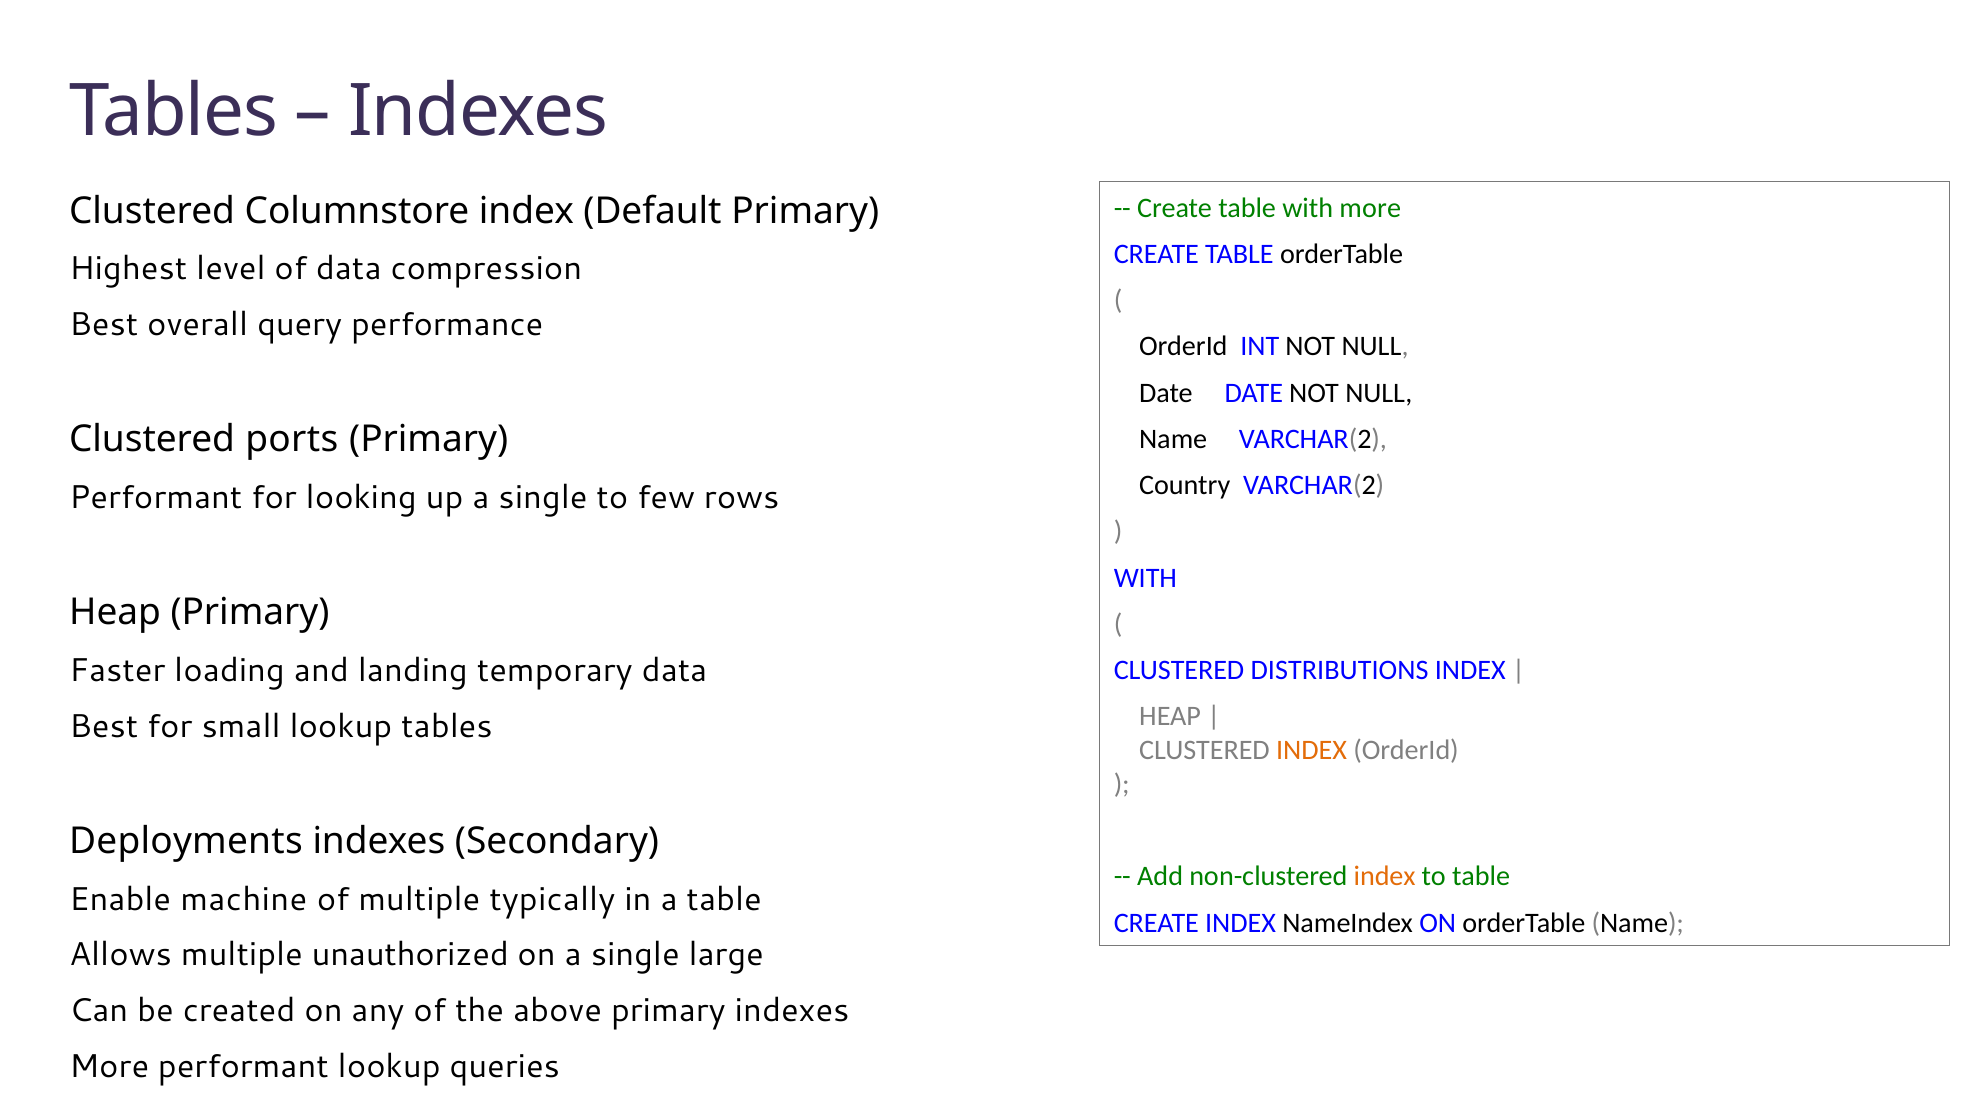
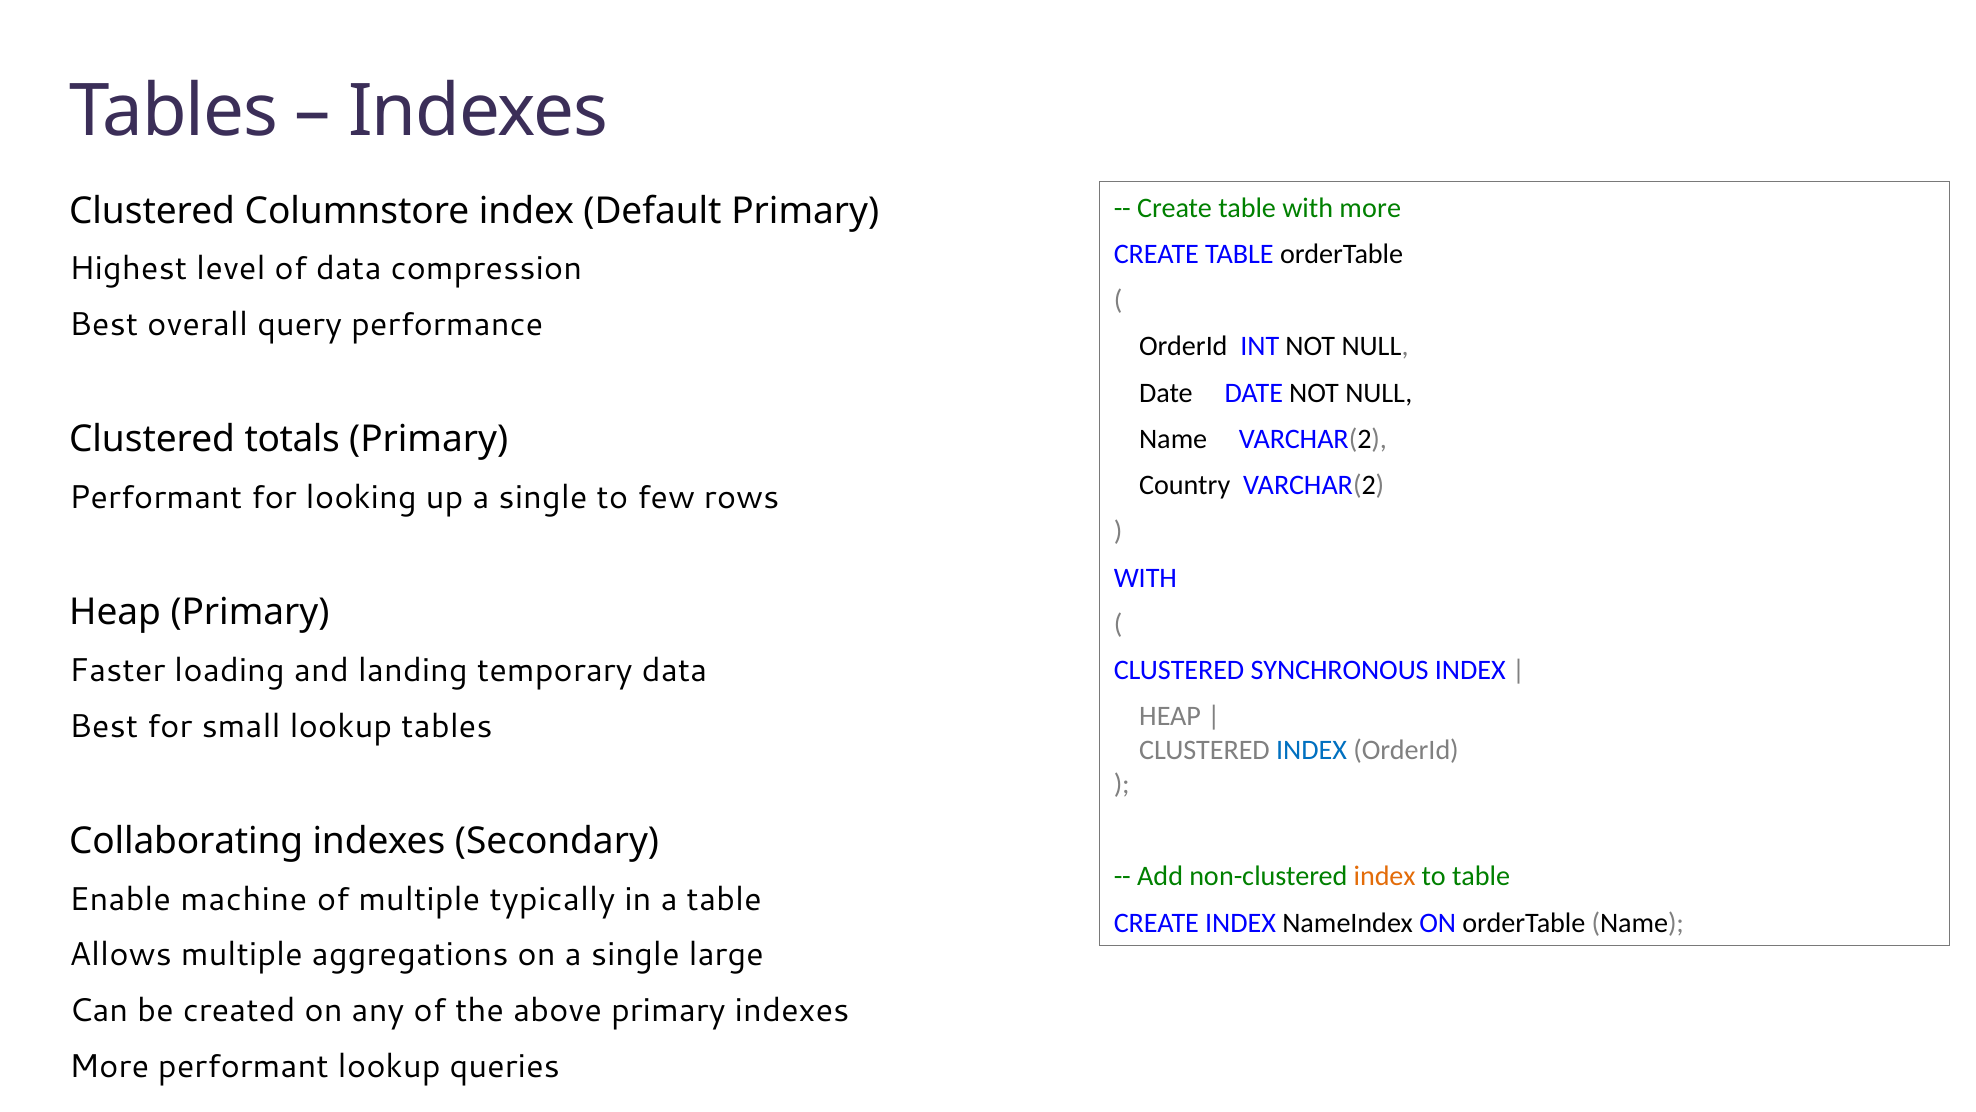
ports: ports -> totals
DISTRIBUTIONS: DISTRIBUTIONS -> SYNCHRONOUS
INDEX at (1312, 750) colour: orange -> blue
Deployments: Deployments -> Collaborating
unauthorized: unauthorized -> aggregations
